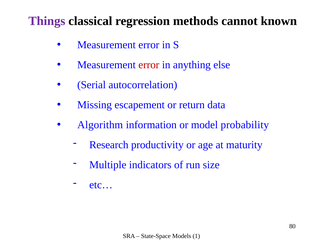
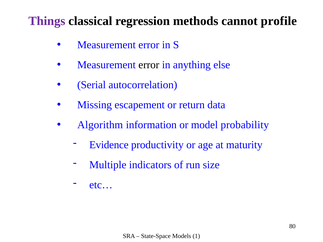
known: known -> profile
error at (149, 65) colour: red -> black
Research: Research -> Evidence
